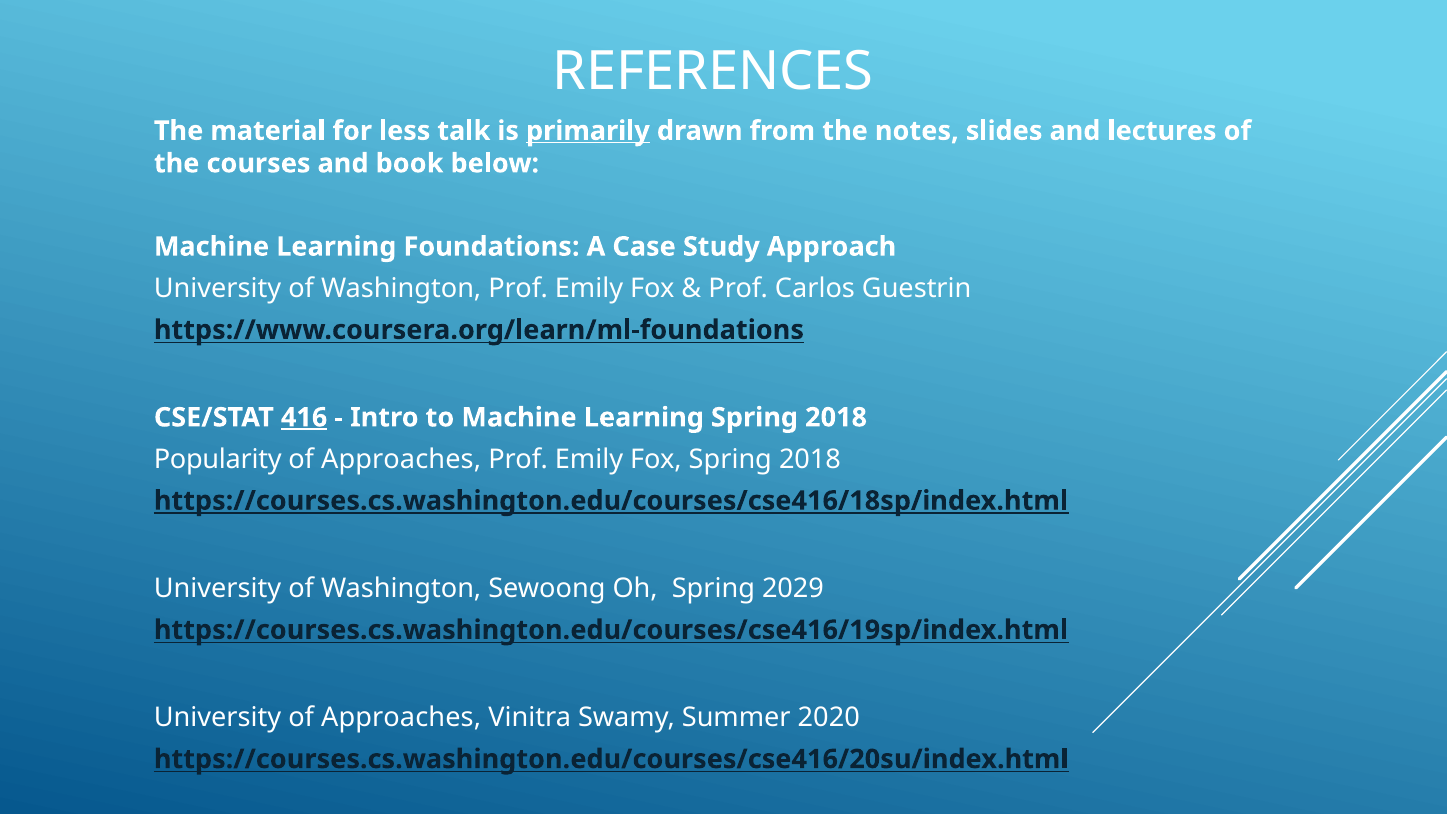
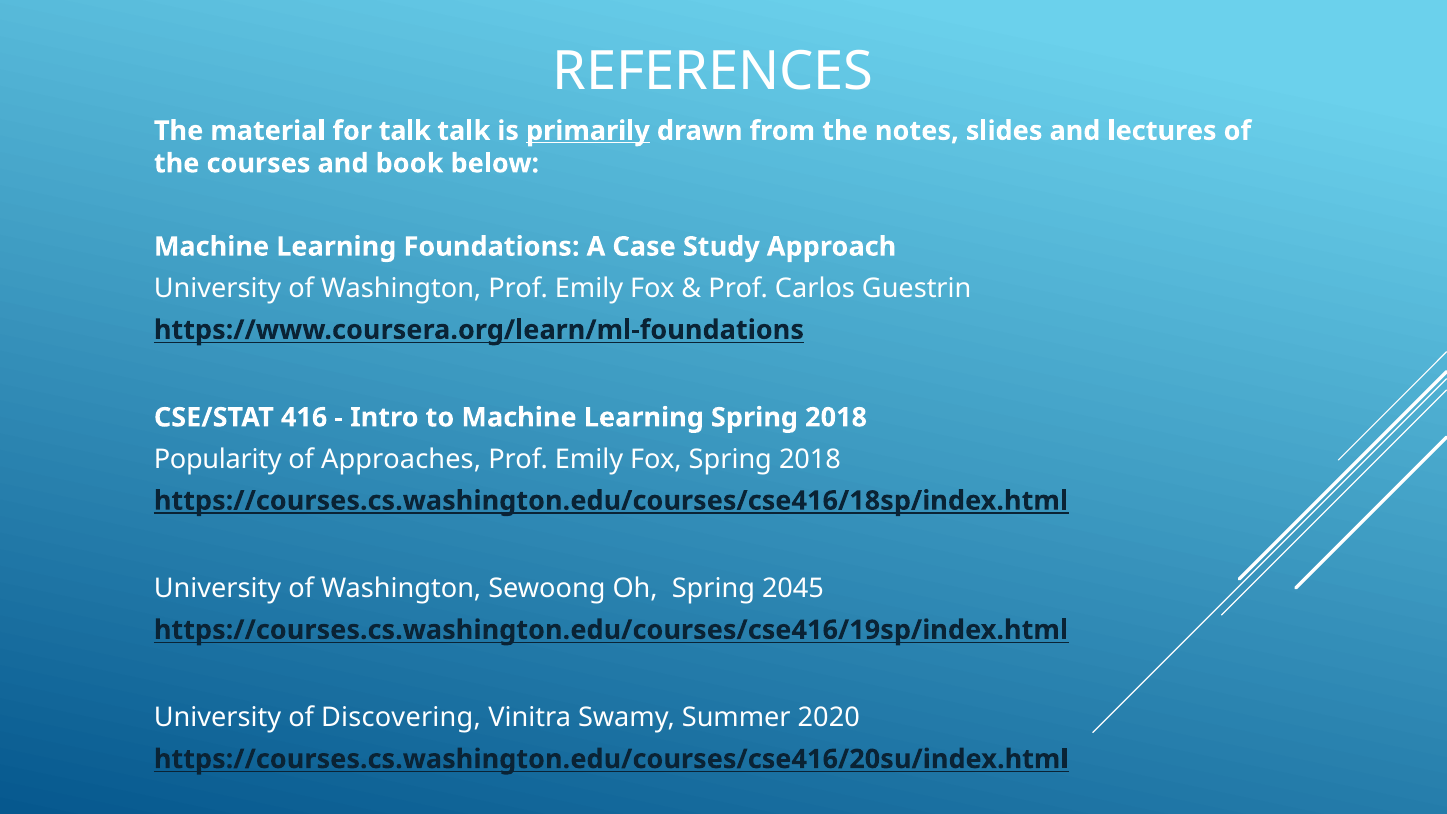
for less: less -> talk
416 underline: present -> none
2029: 2029 -> 2045
University of Approaches: Approaches -> Discovering
